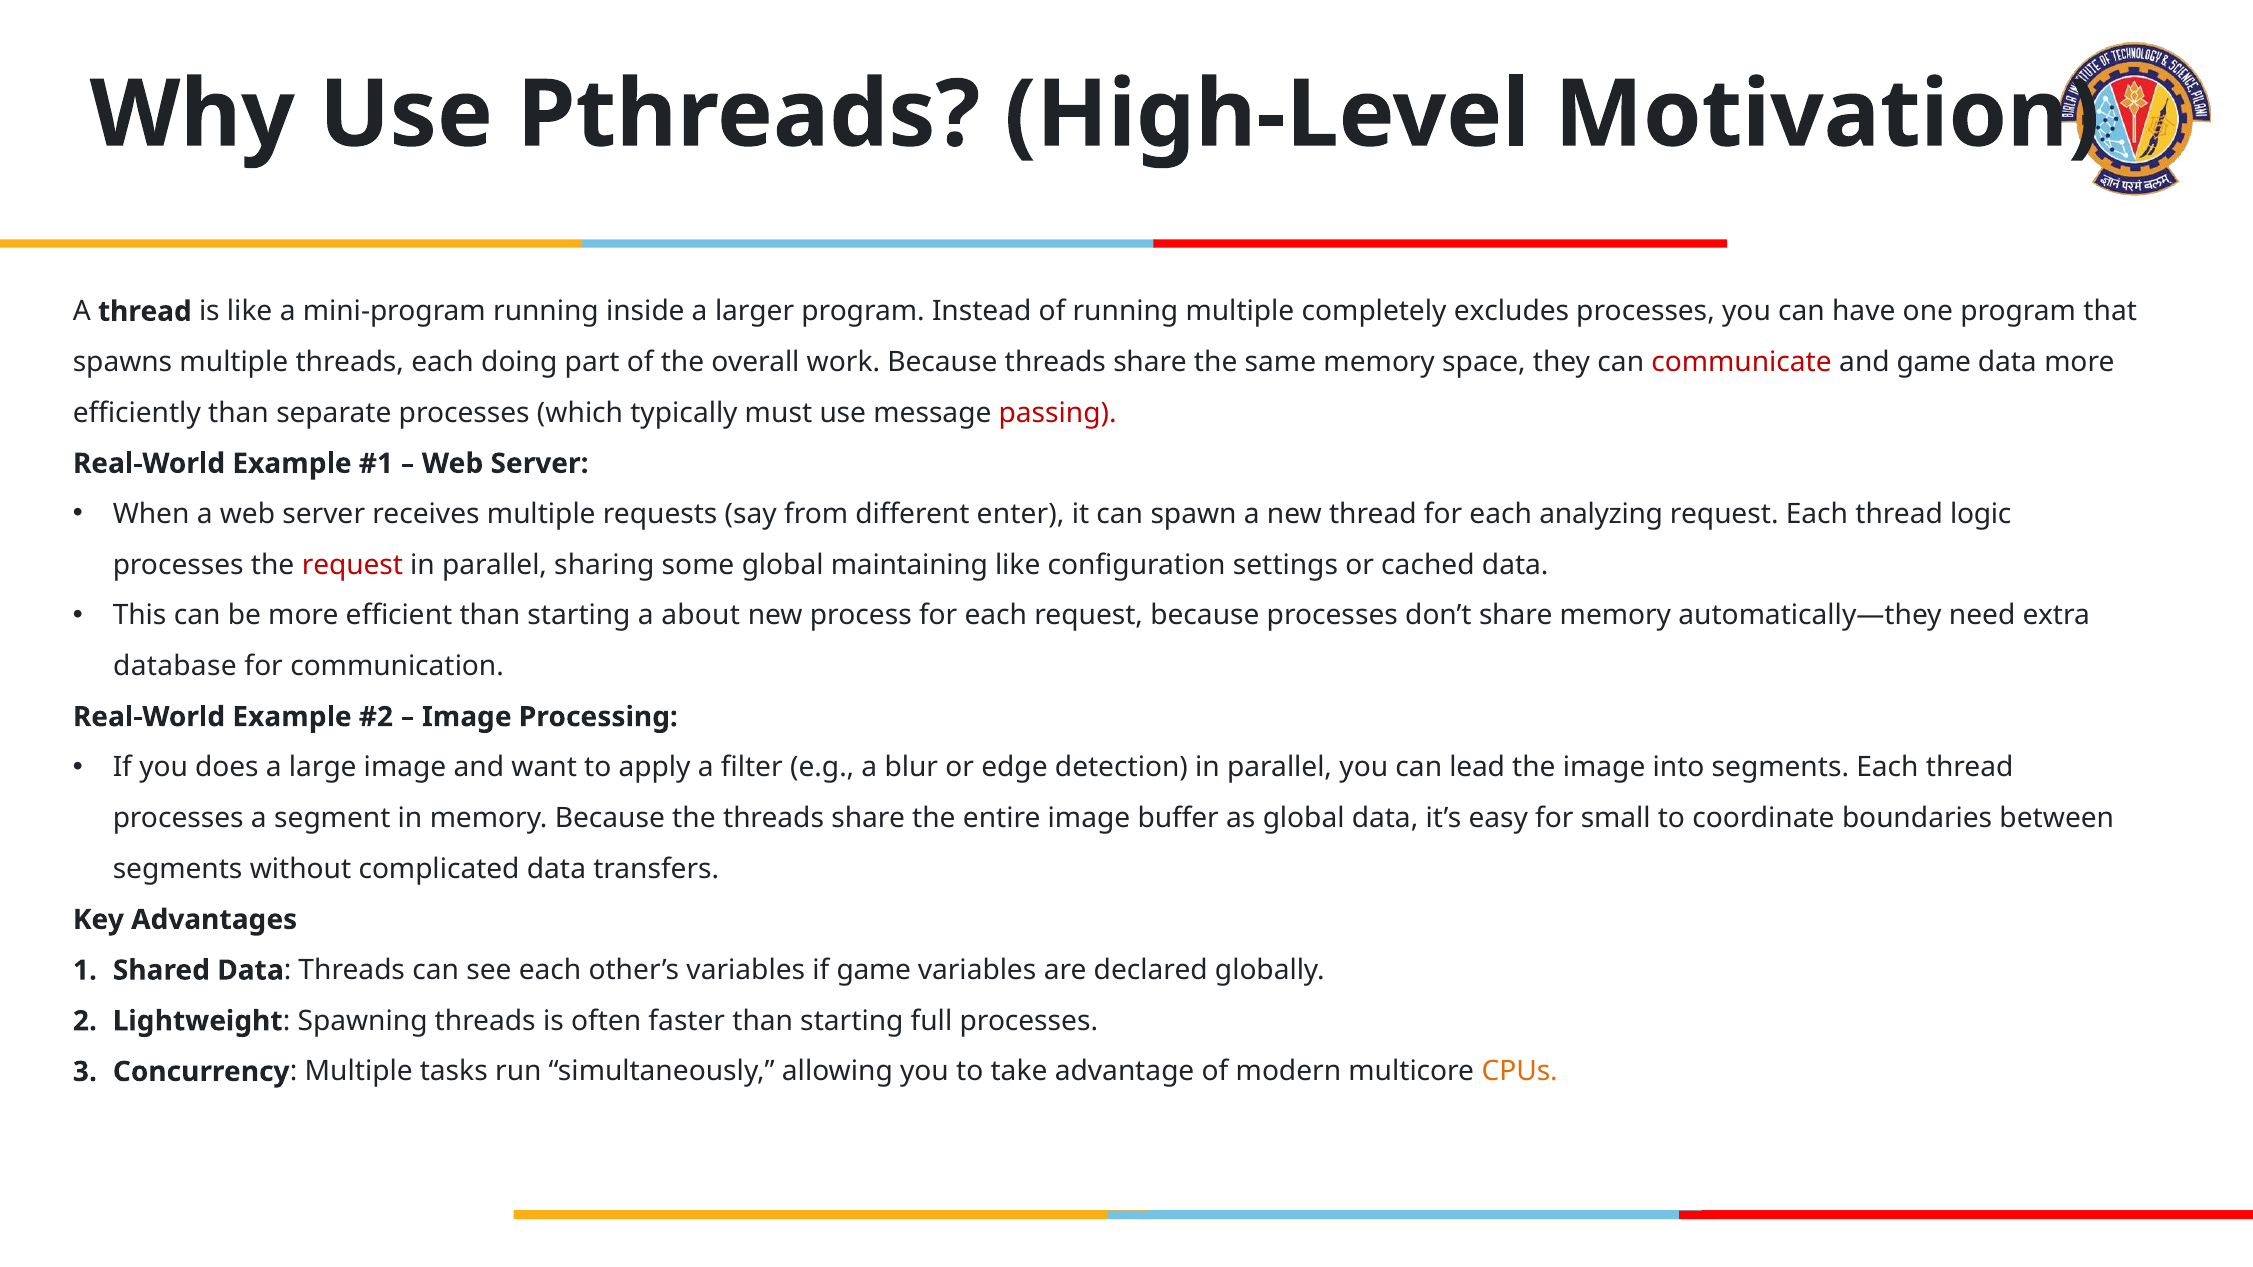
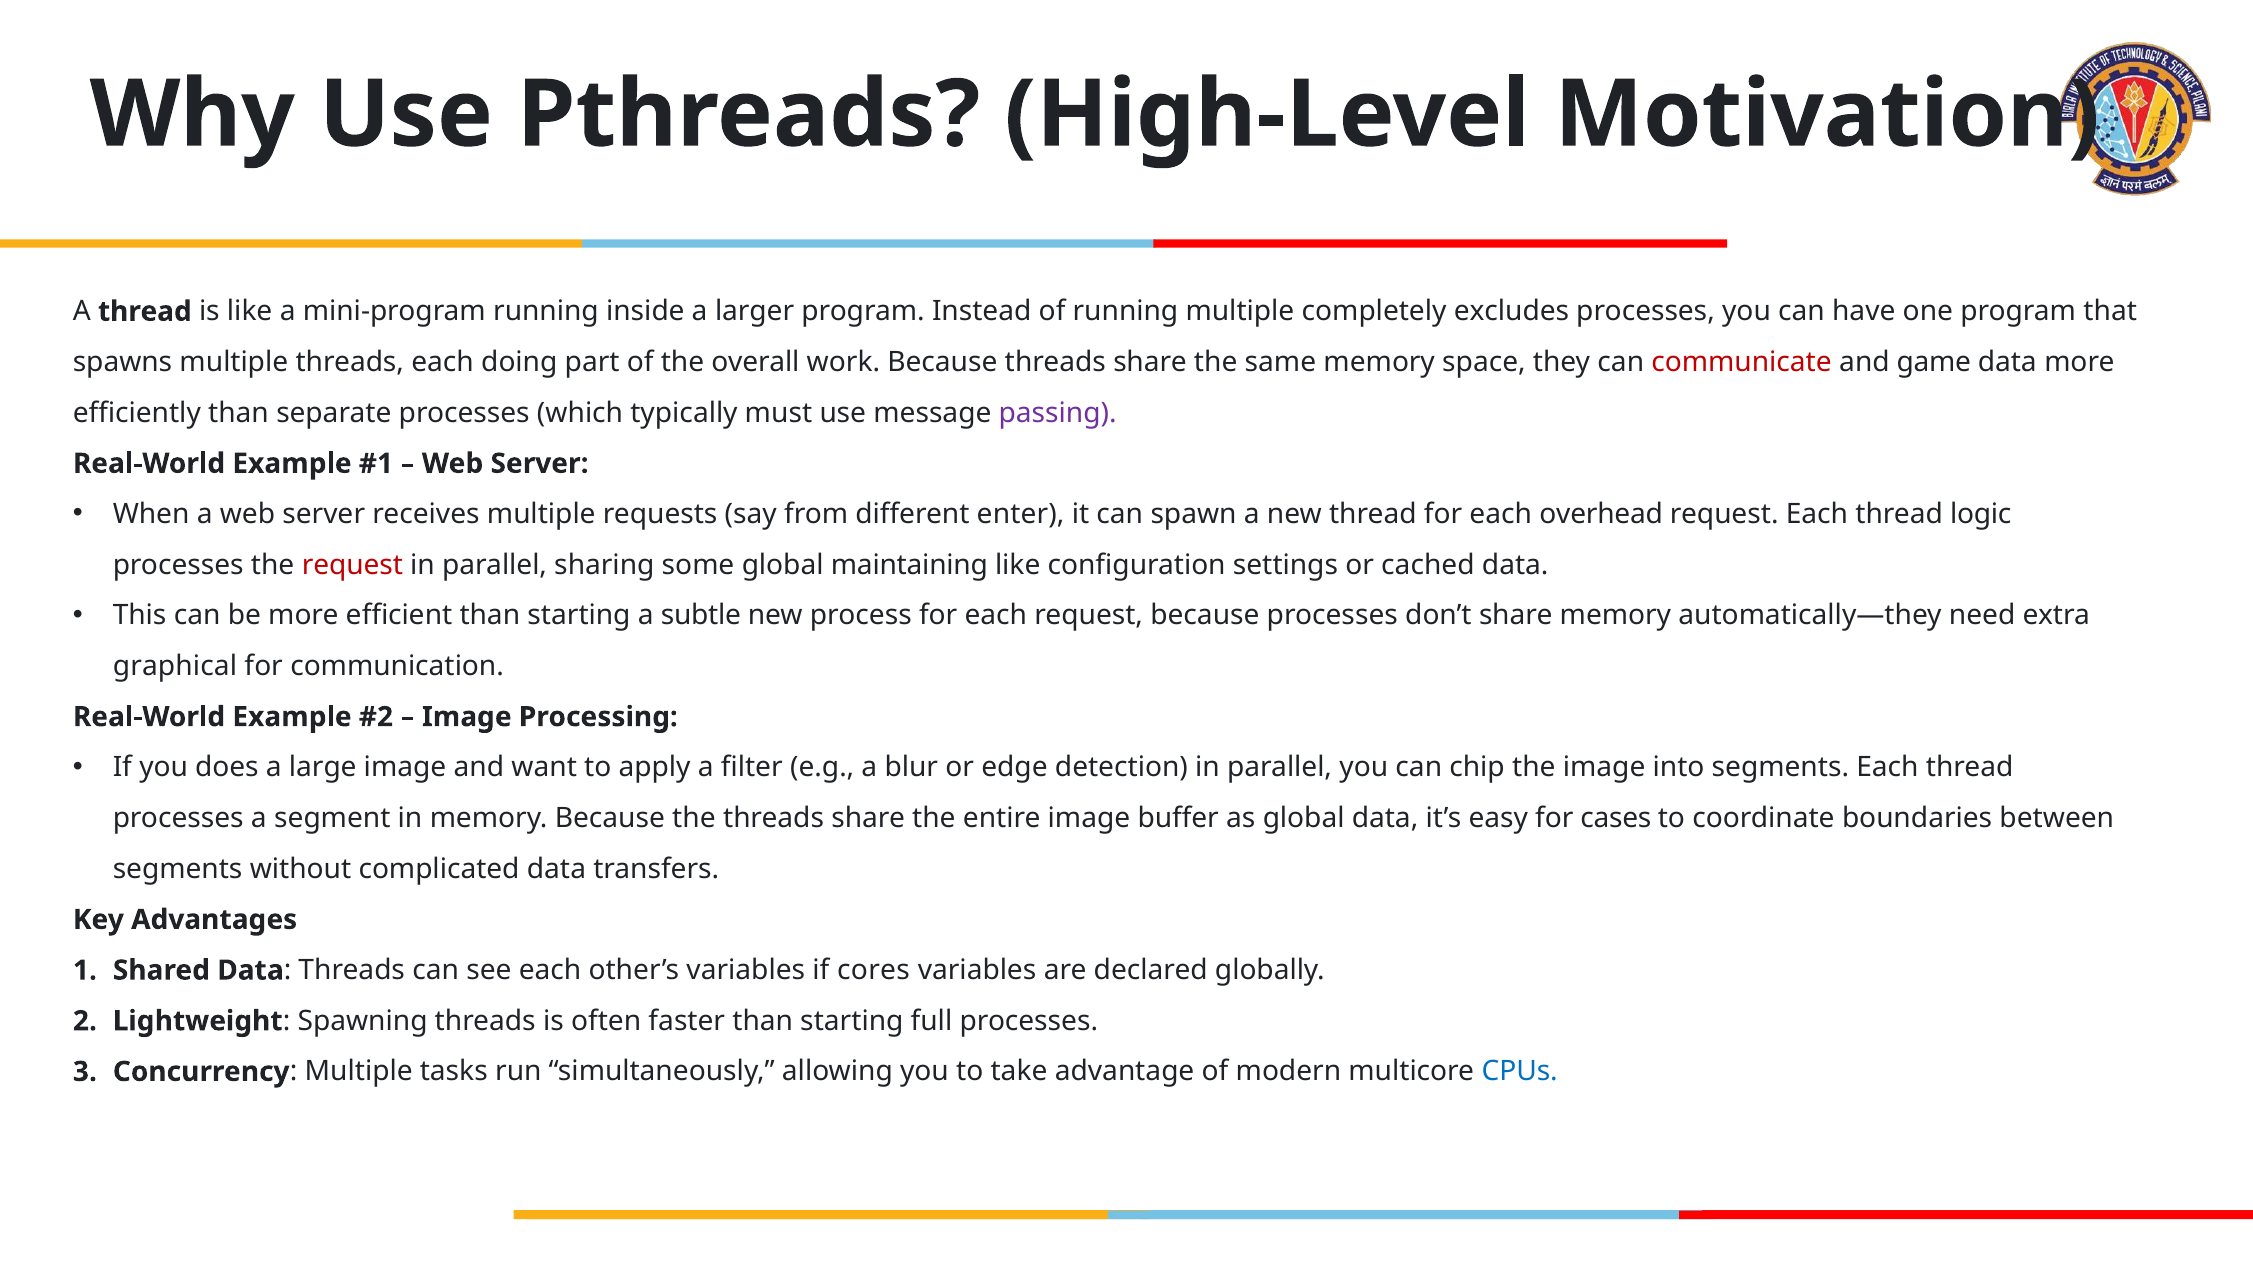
passing colour: red -> purple
analyzing: analyzing -> overhead
about: about -> subtle
database: database -> graphical
lead: lead -> chip
small: small -> cases
if game: game -> cores
CPUs colour: orange -> blue
